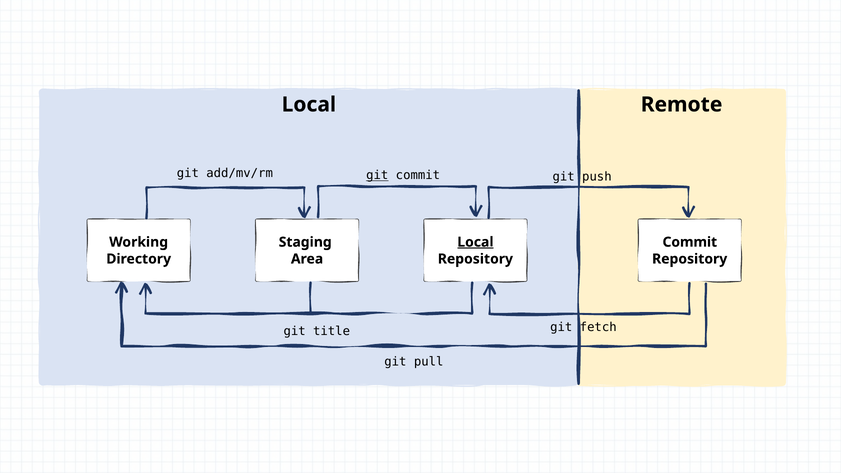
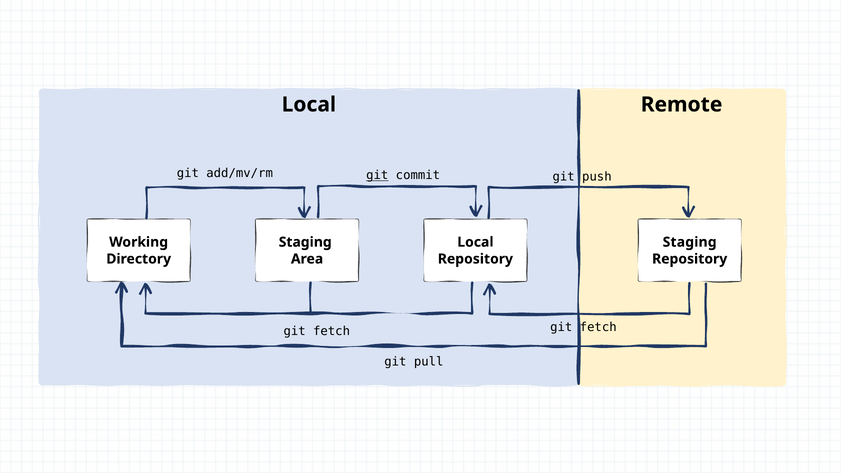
Local at (475, 242) underline: present -> none
Commit at (690, 242): Commit -> Staging
title at (332, 331): title -> fetch
